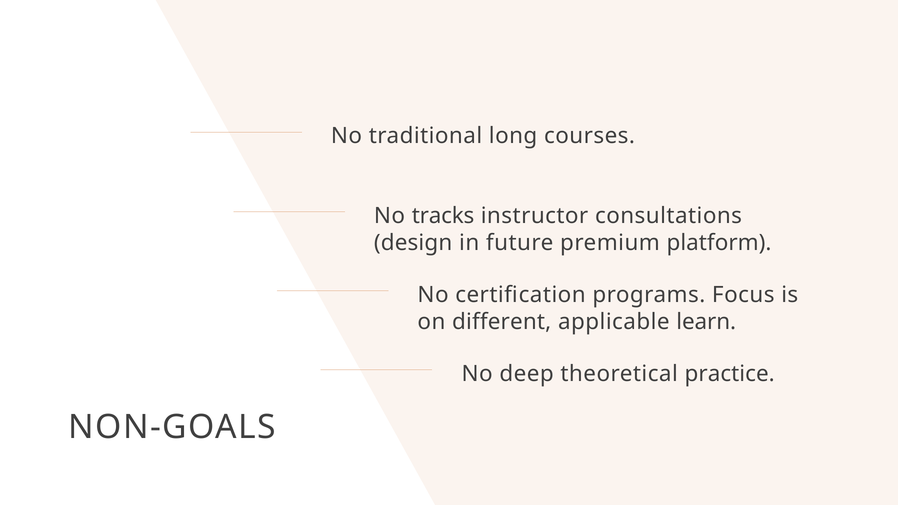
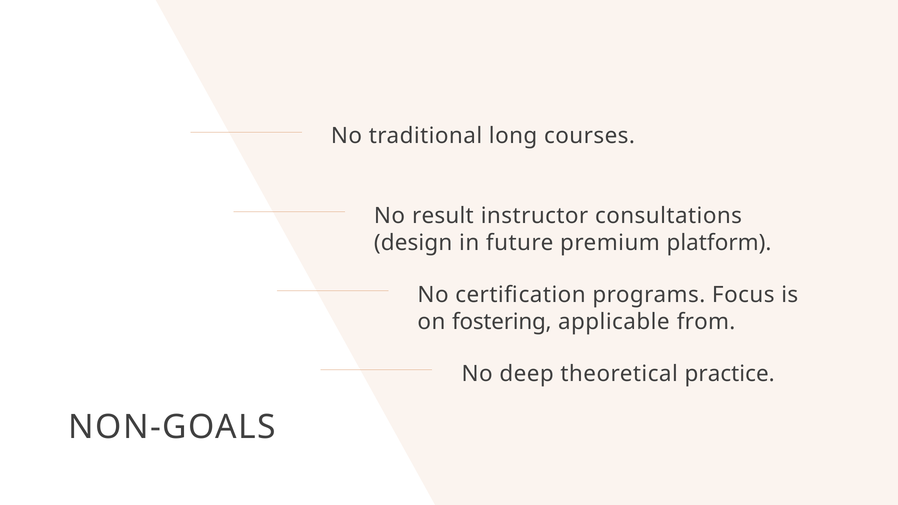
tracks: tracks -> result
different: different -> fostering
learn: learn -> from
